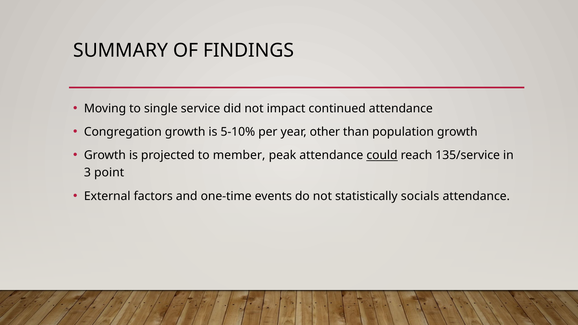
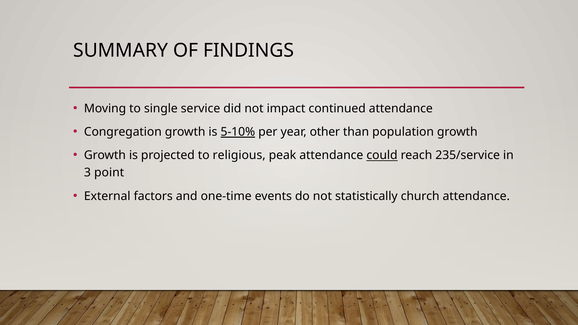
5-10% underline: none -> present
member: member -> religious
135/service: 135/service -> 235/service
socials: socials -> church
